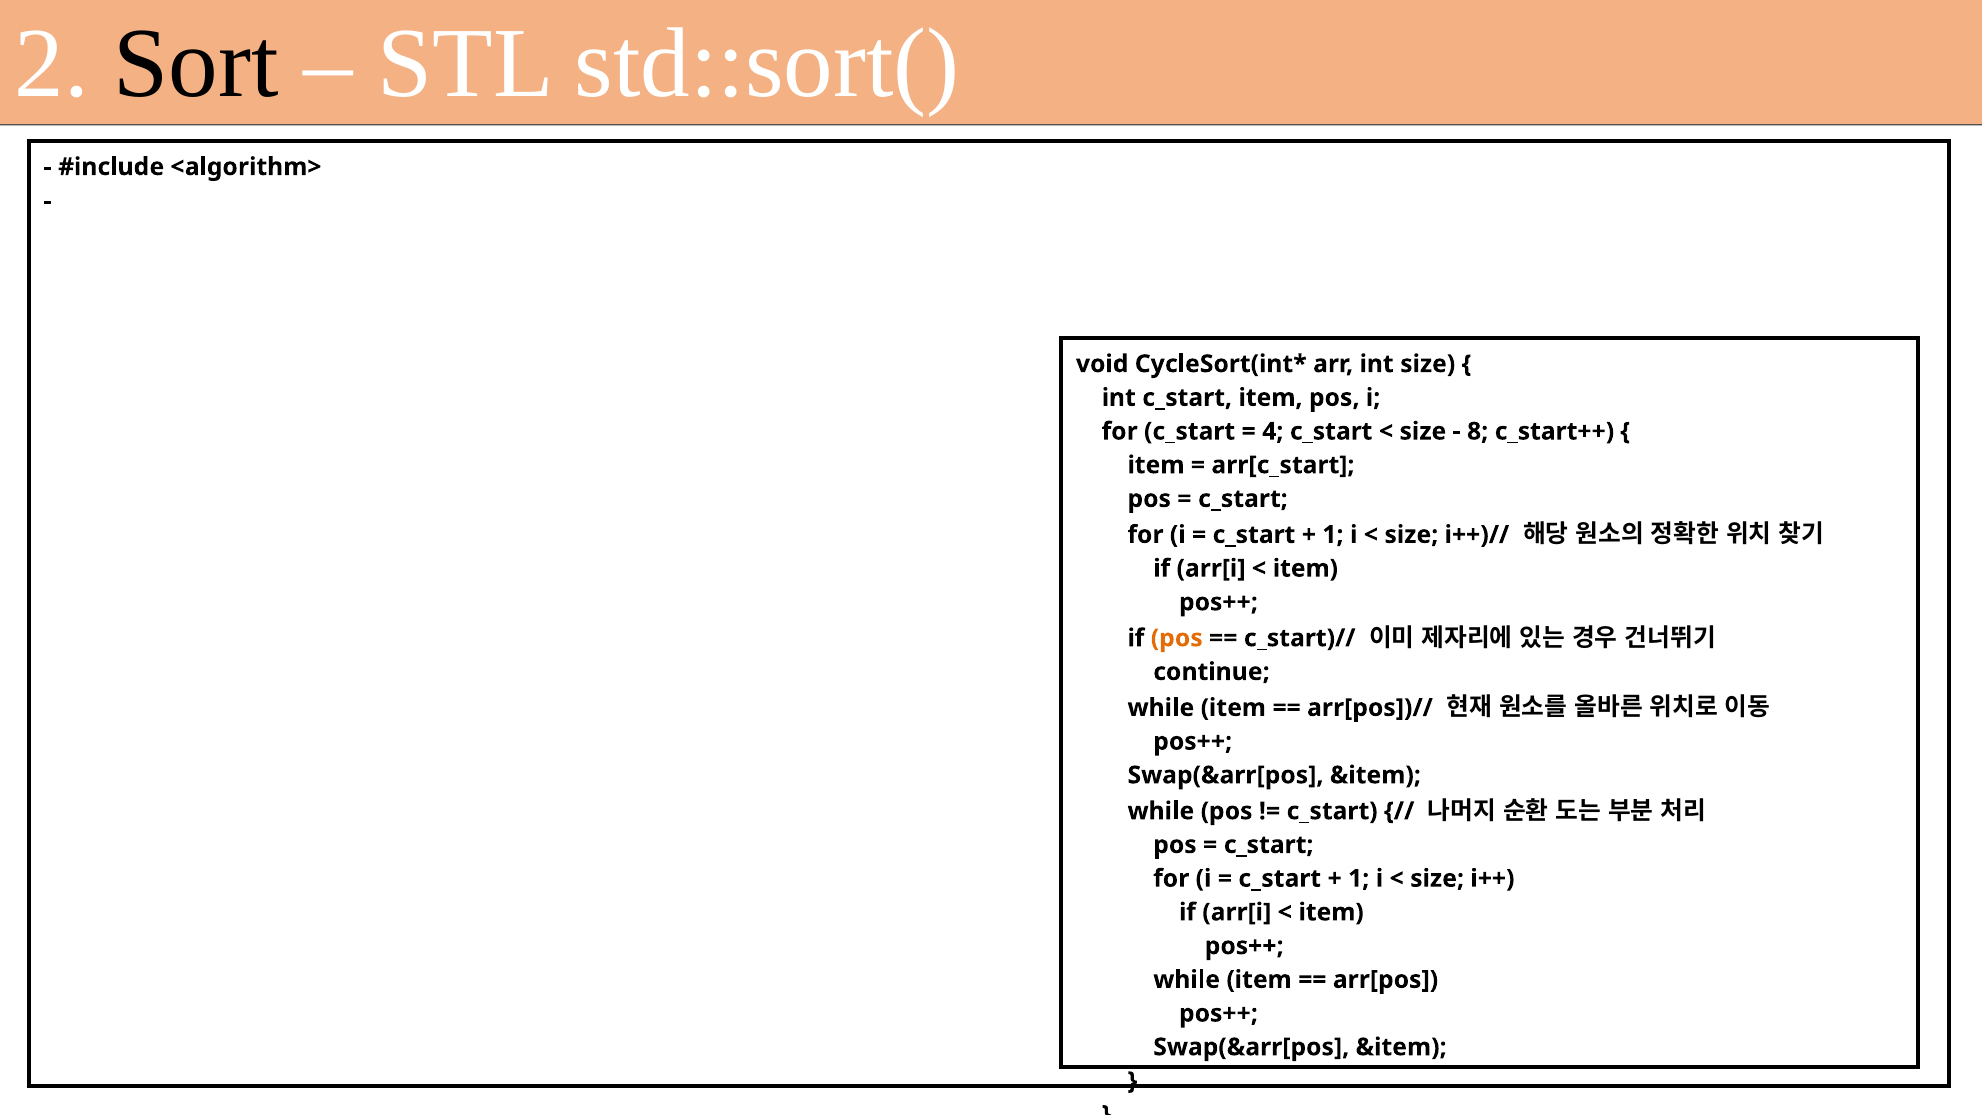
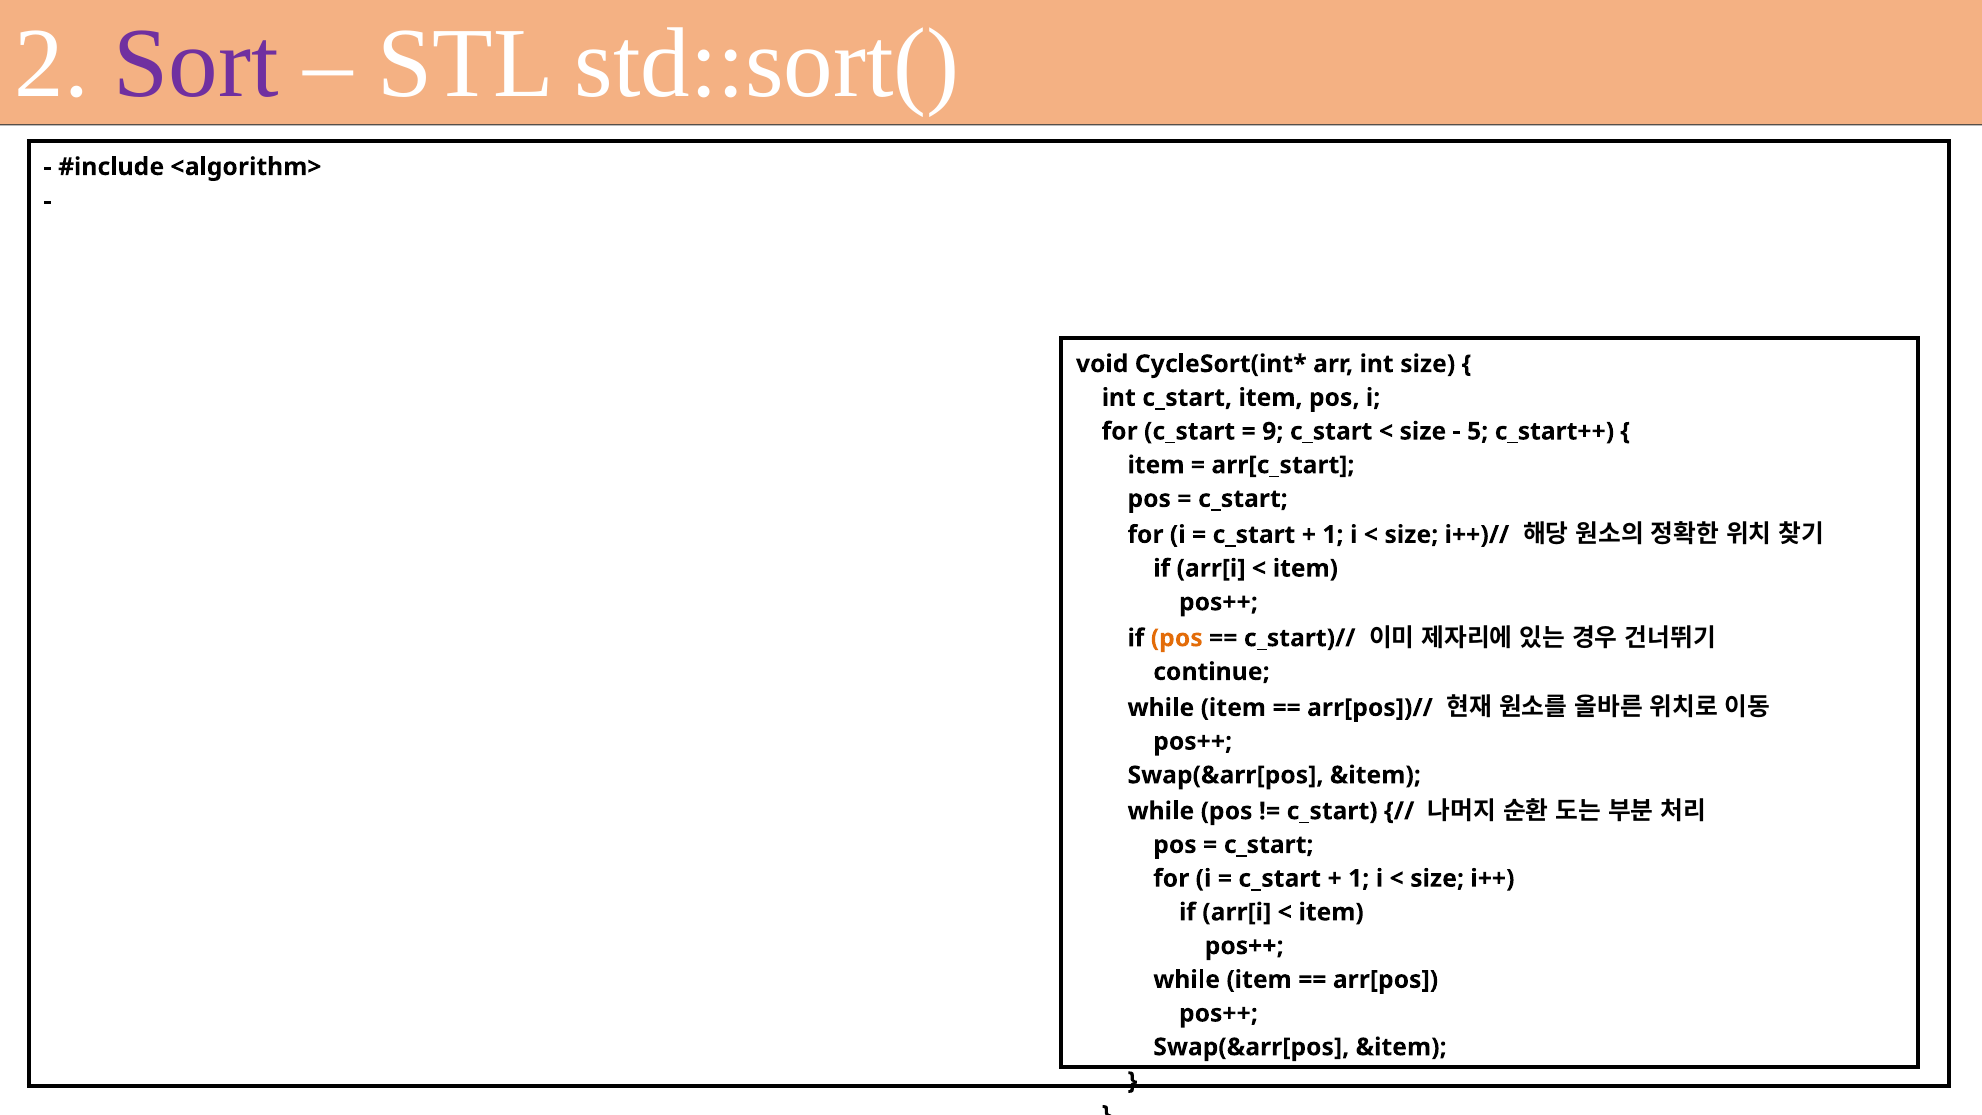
Sort colour: black -> purple
4: 4 -> 9
8: 8 -> 5
